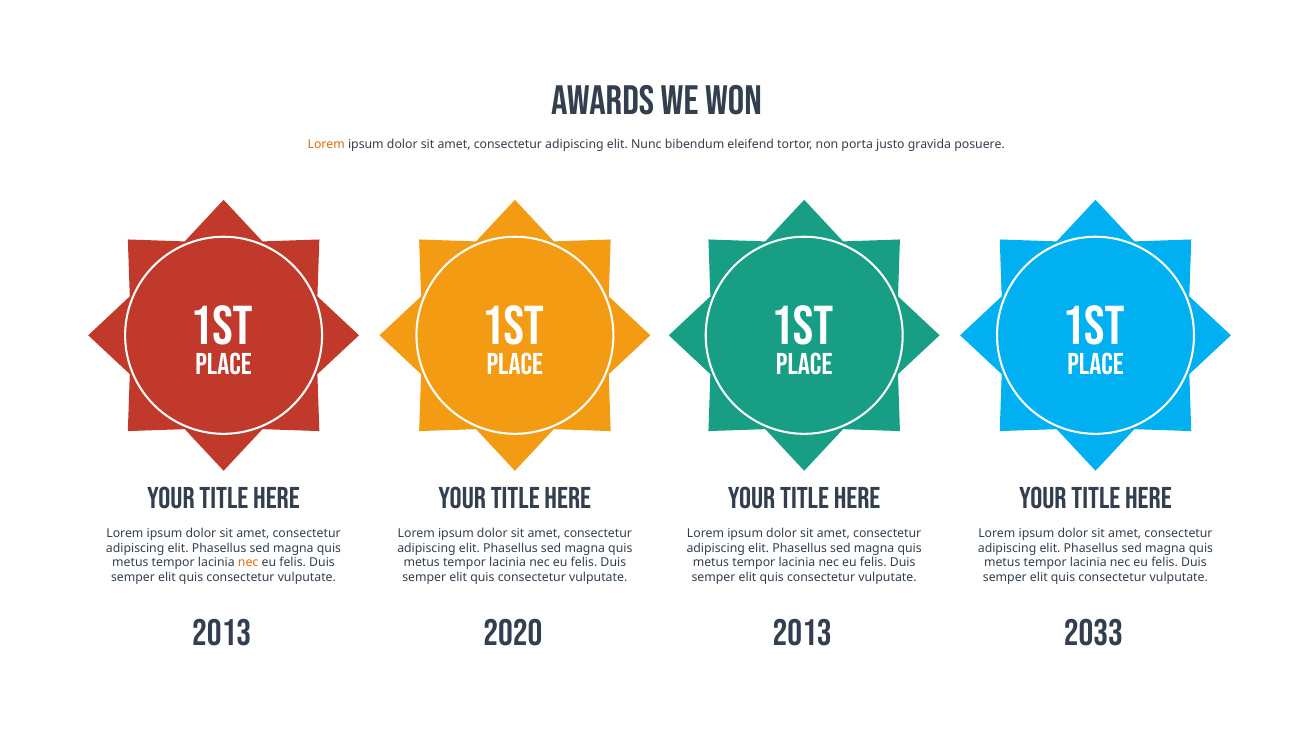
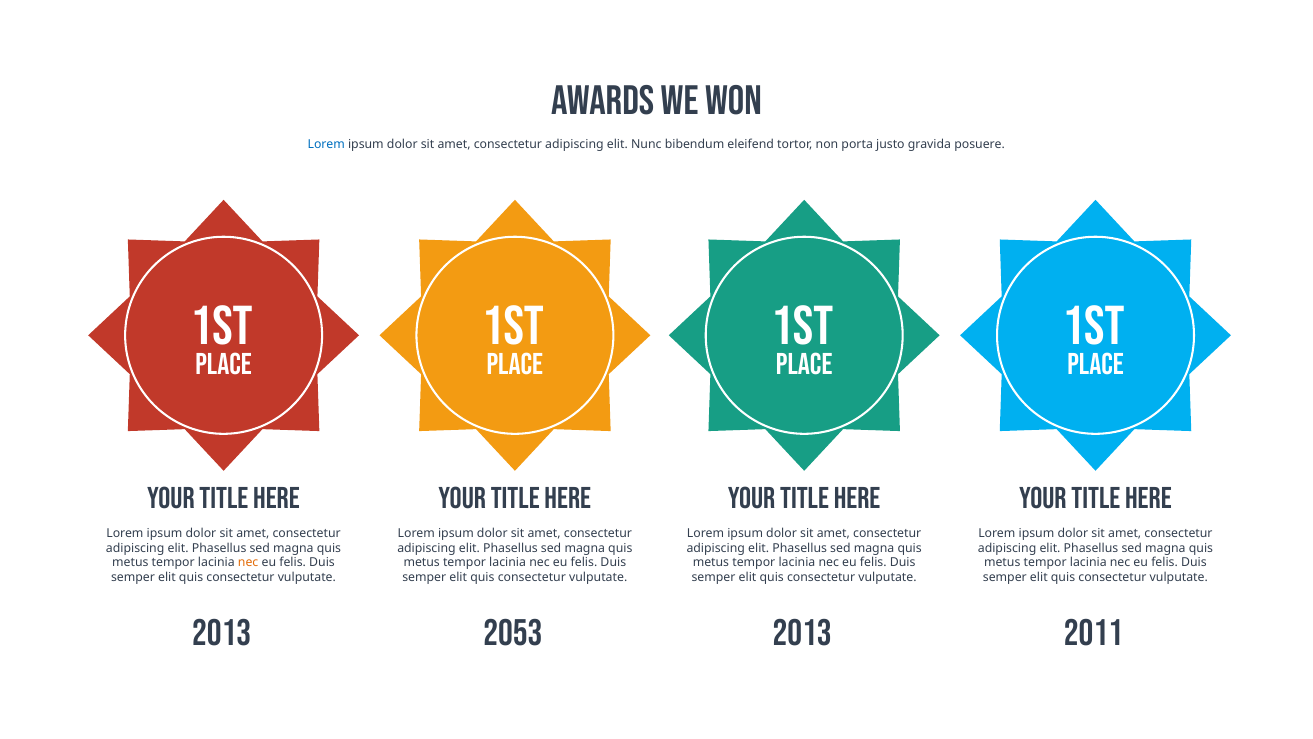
Lorem at (326, 144) colour: orange -> blue
2020: 2020 -> 2053
2033: 2033 -> 2011
